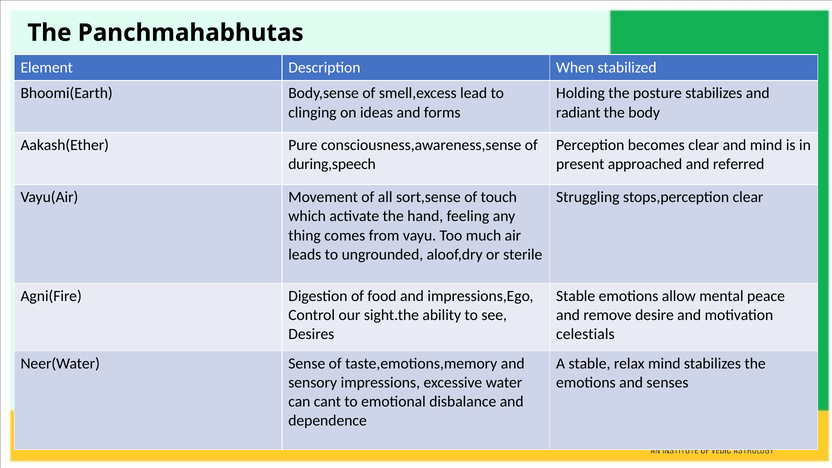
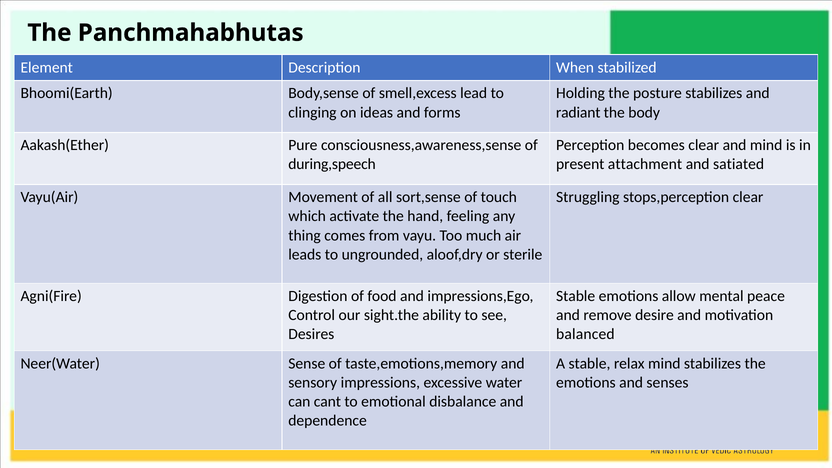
approached: approached -> attachment
referred: referred -> satiated
celestials: celestials -> balanced
